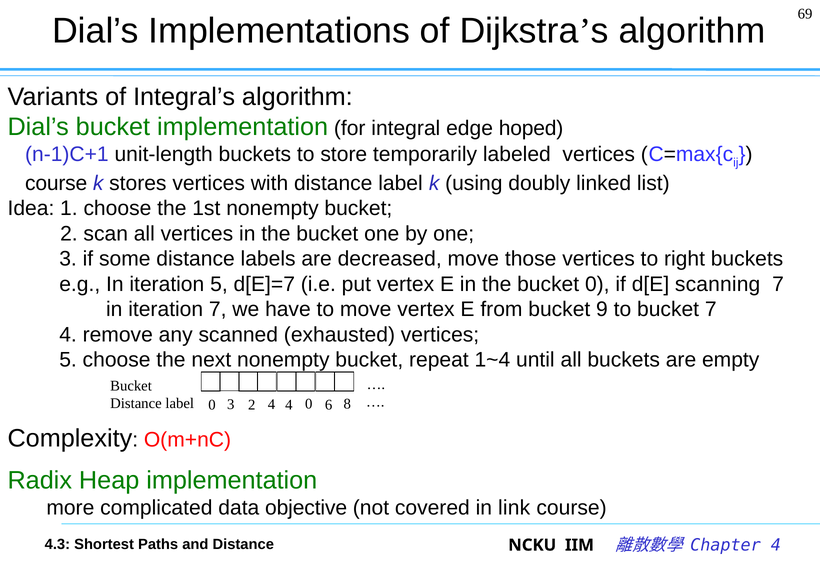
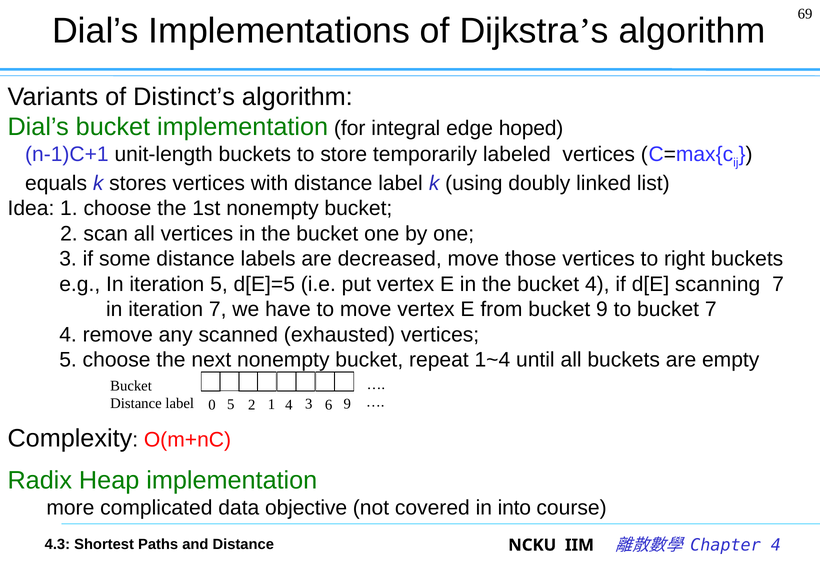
Integral’s: Integral’s -> Distinct’s
course at (56, 183): course -> equals
d[E]=7: d[E]=7 -> d[E]=5
bucket 0: 0 -> 4
0 3: 3 -> 5
2 4: 4 -> 1
4 0: 0 -> 3
6 8: 8 -> 9
link: link -> into
